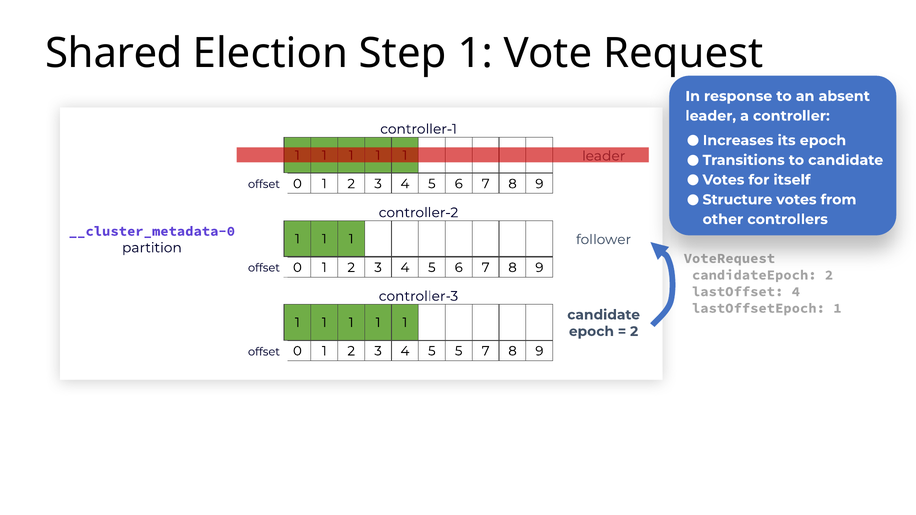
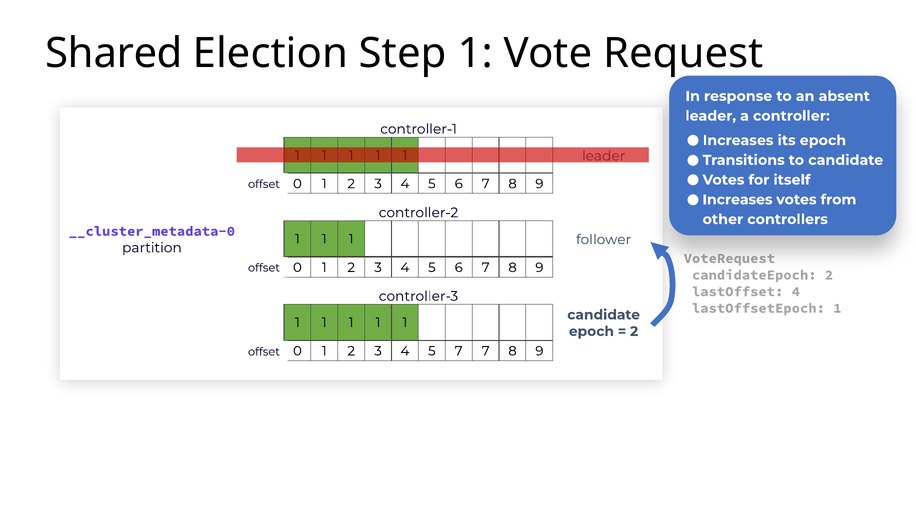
Structure at (737, 200): Structure -> Increases
5 5: 5 -> 7
